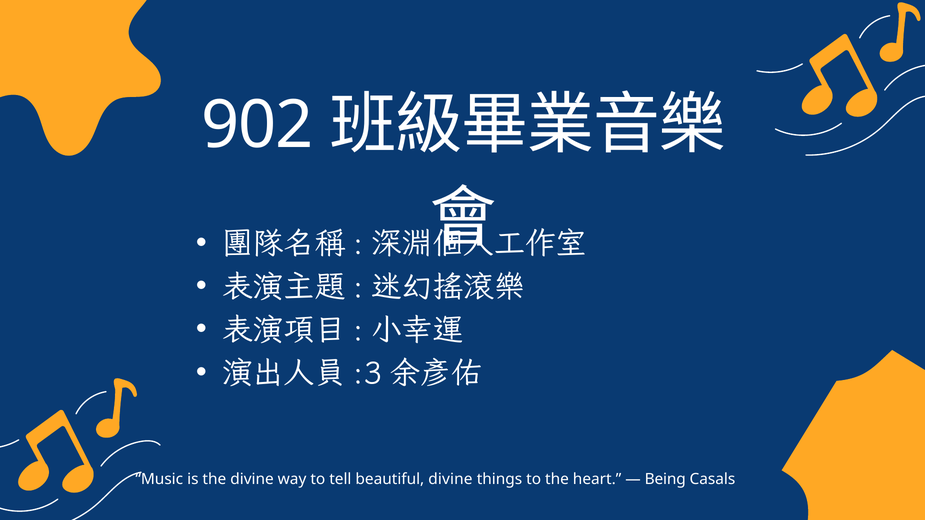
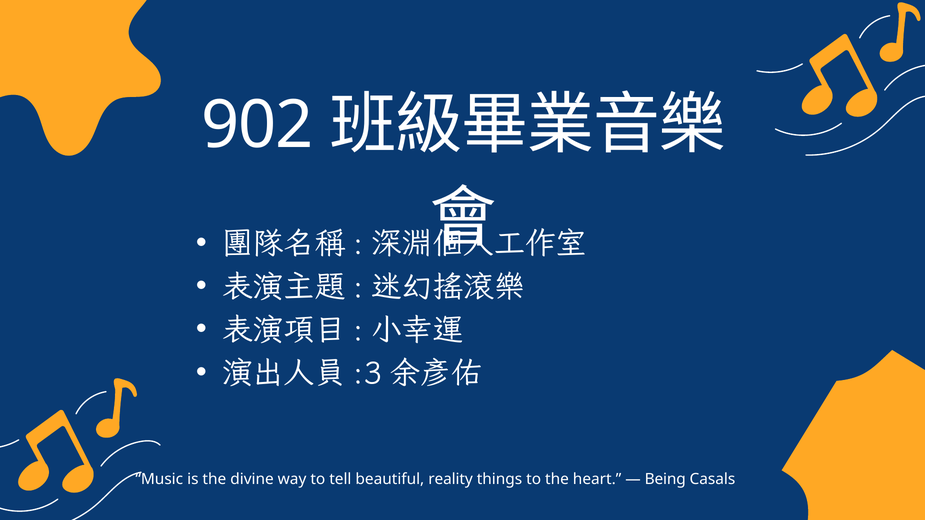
beautiful divine: divine -> reality
